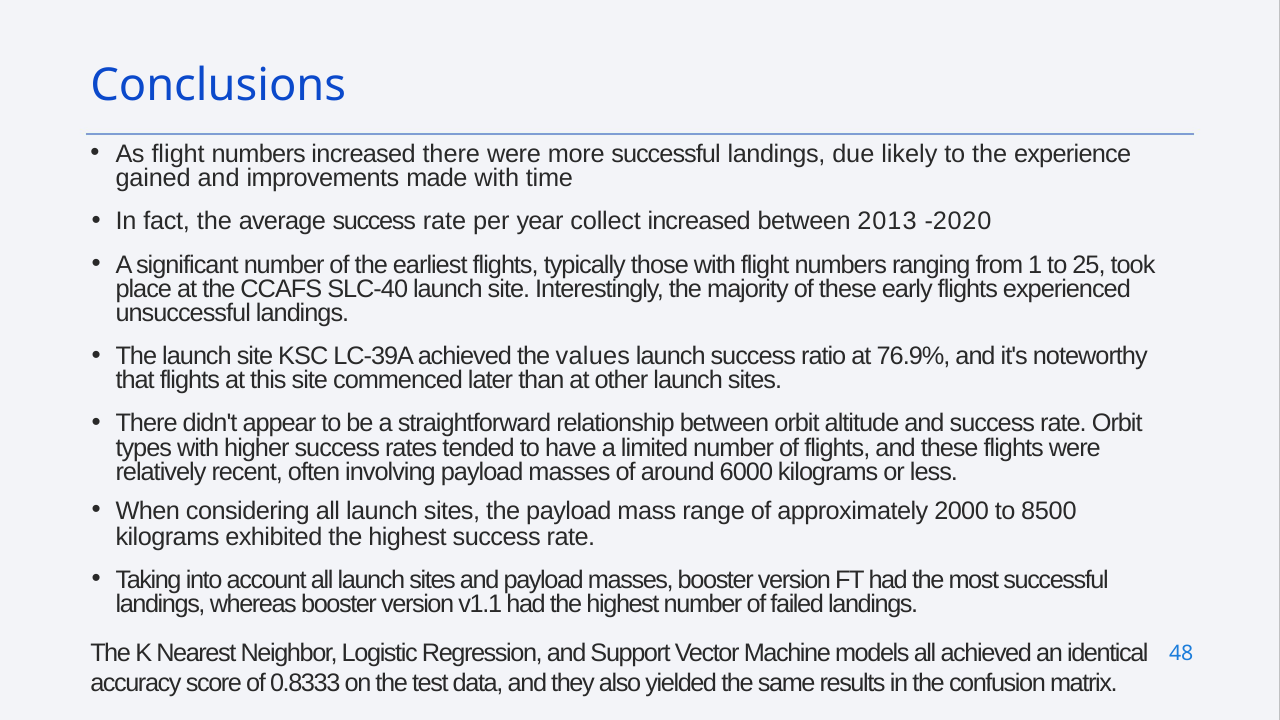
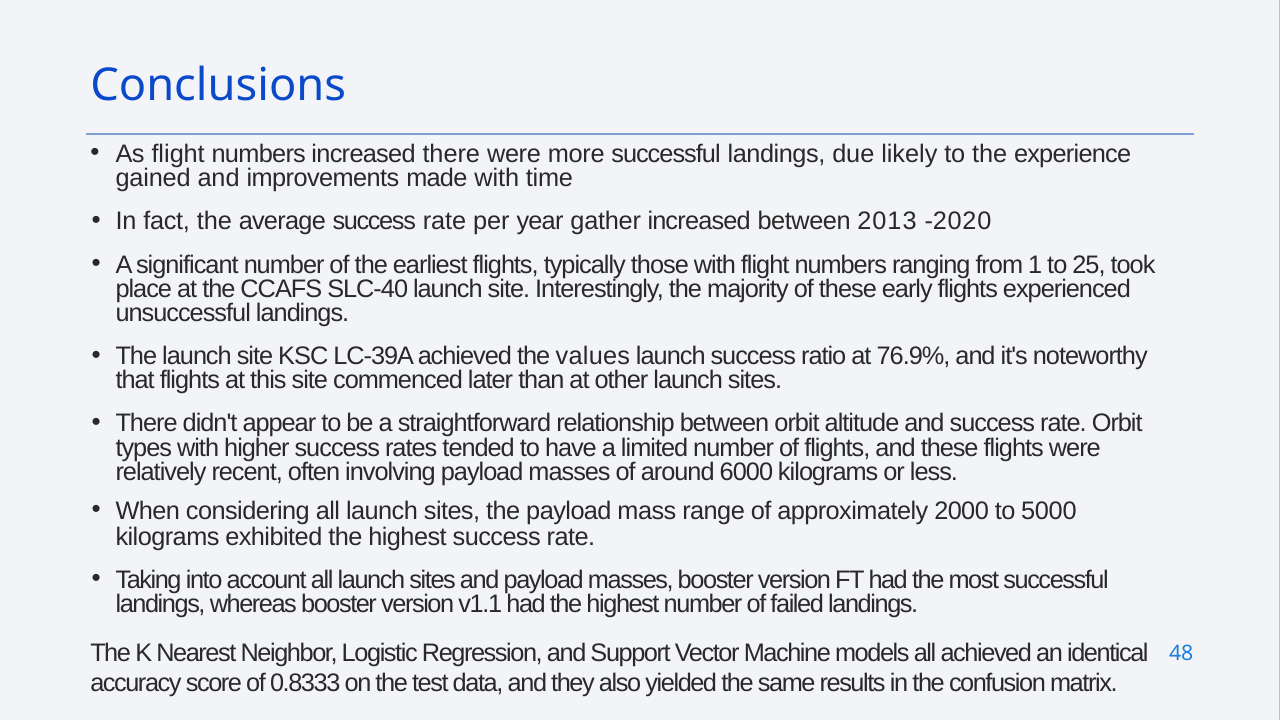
collect: collect -> gather
8500: 8500 -> 5000
